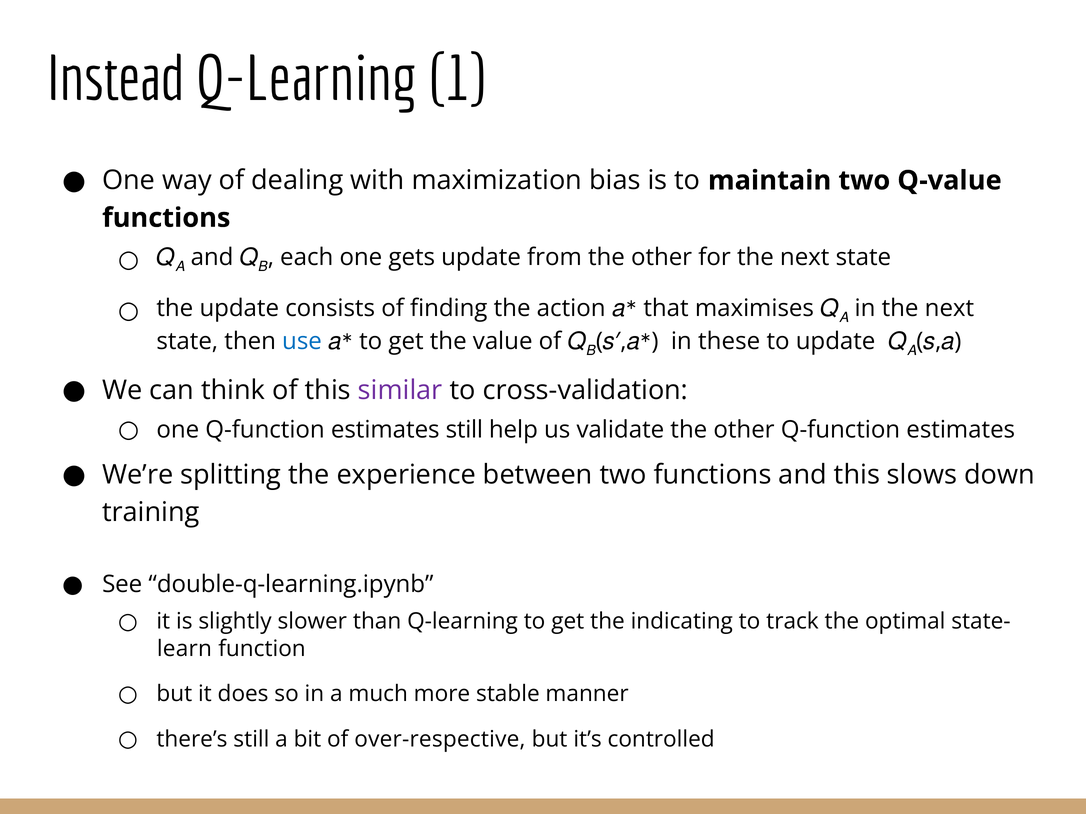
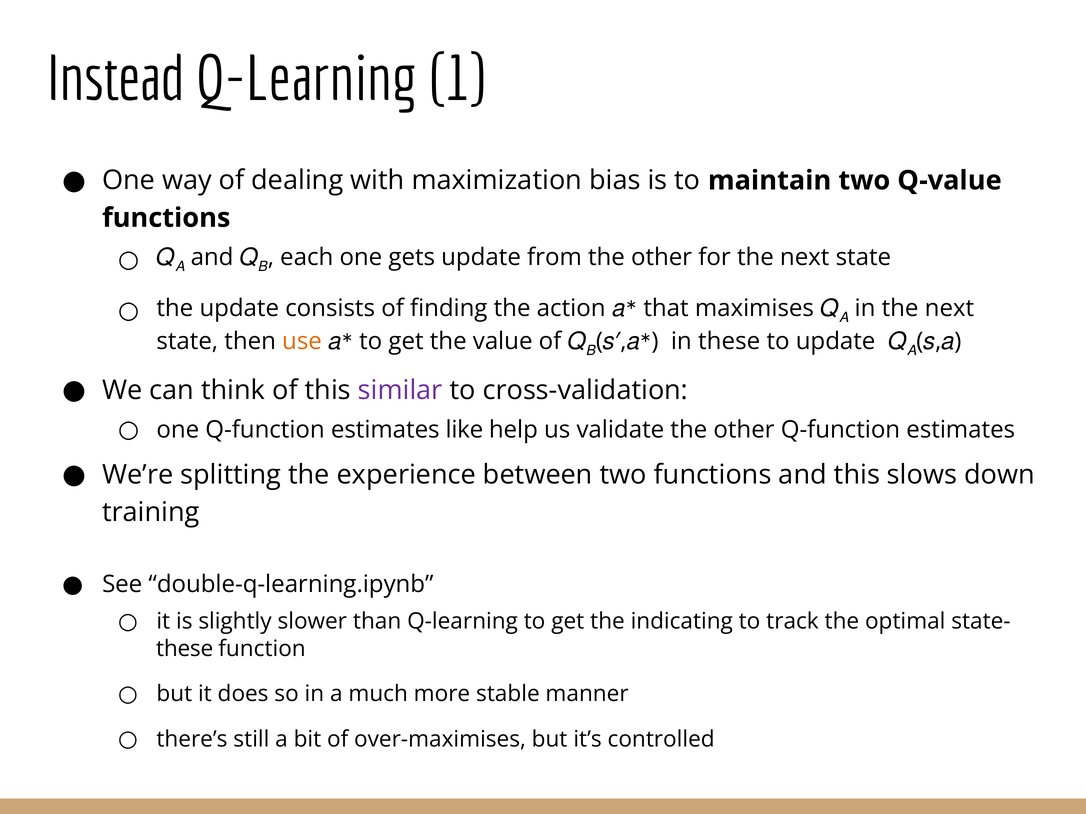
use colour: blue -> orange
estimates still: still -> like
learn at (184, 649): learn -> these
over-respective: over-respective -> over-maximises
